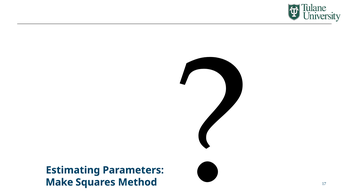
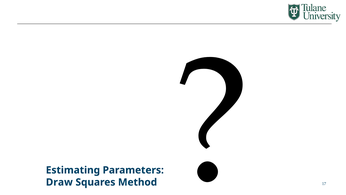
Make: Make -> Draw
